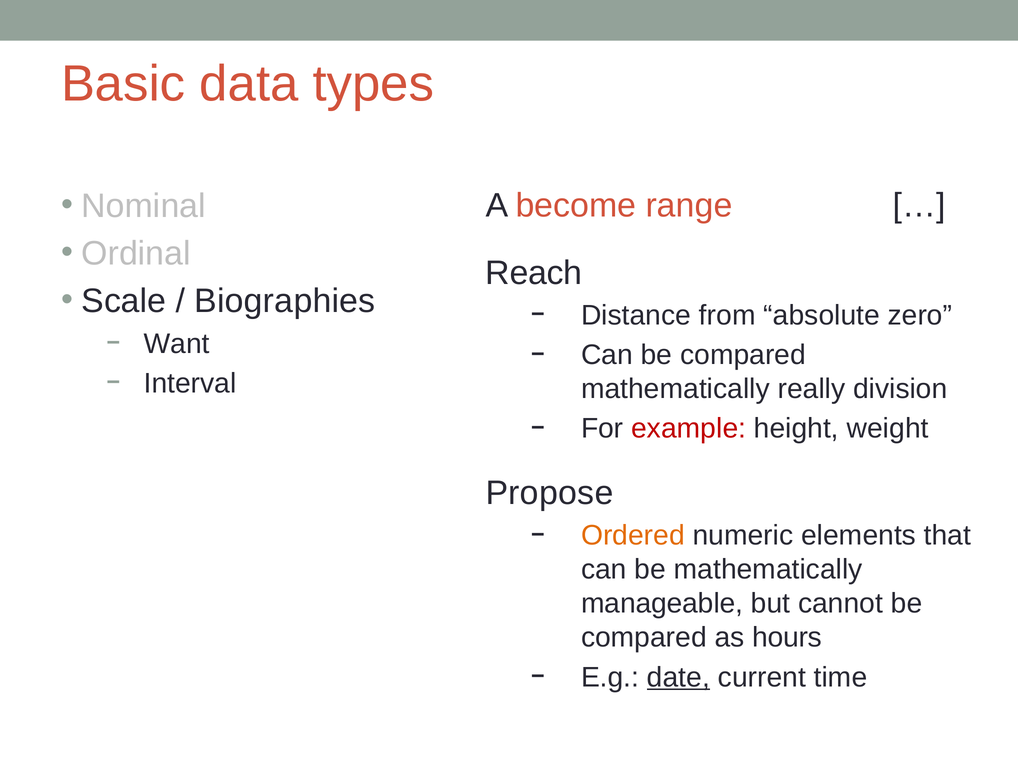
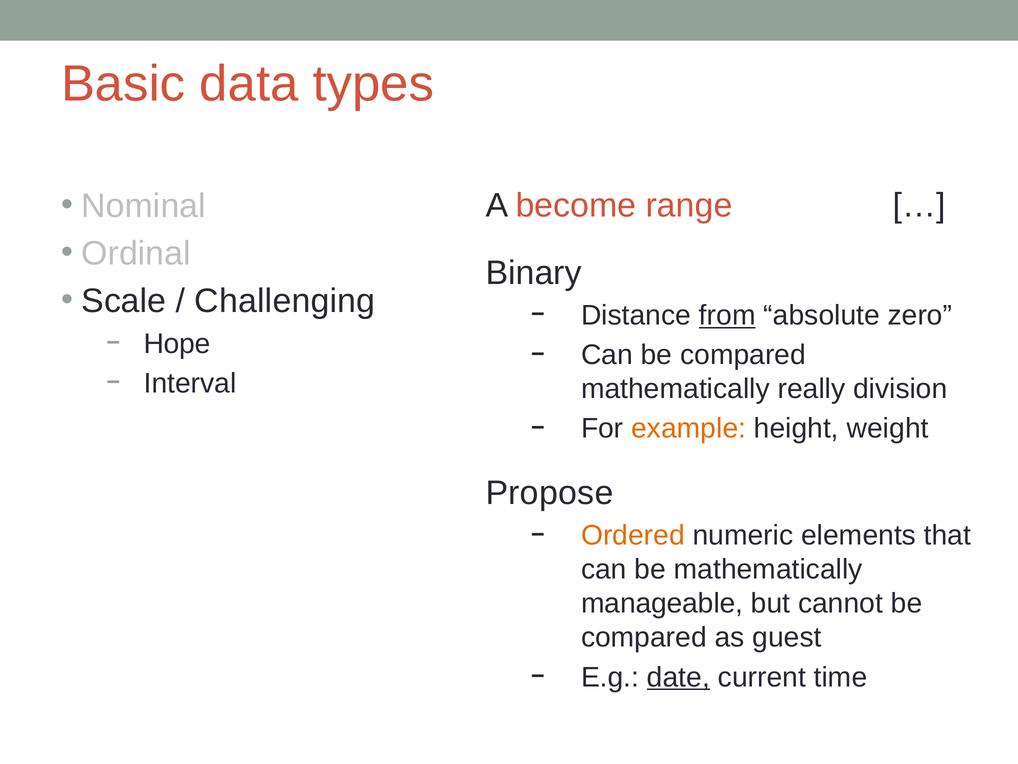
Reach: Reach -> Binary
Biographies: Biographies -> Challenging
from underline: none -> present
Want: Want -> Hope
example colour: red -> orange
hours: hours -> guest
